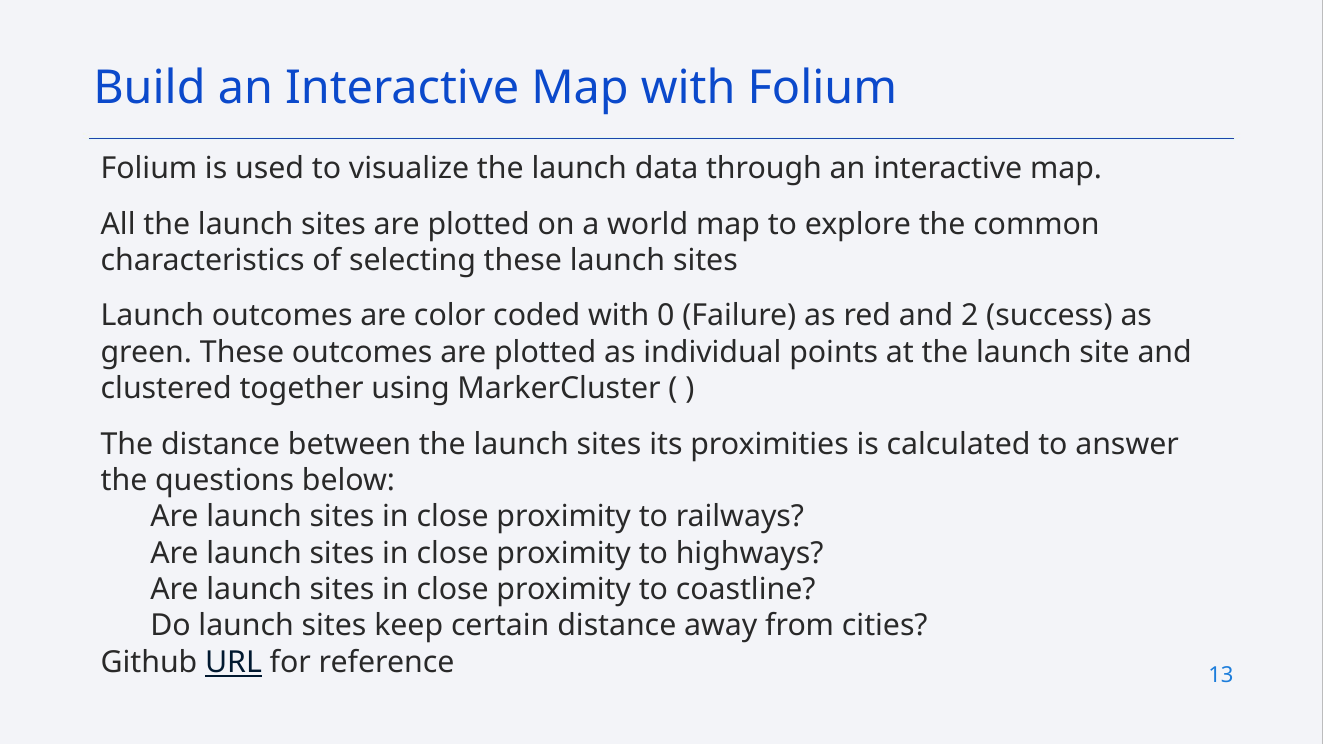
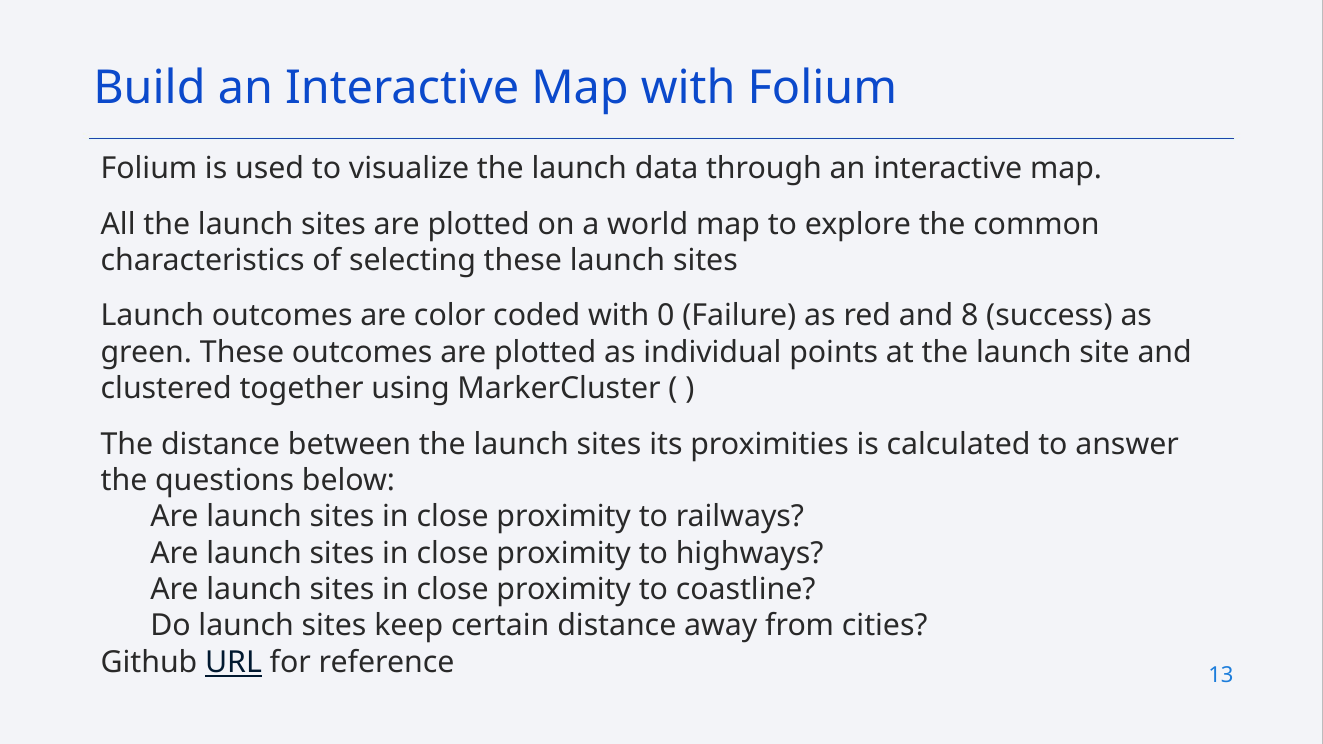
2: 2 -> 8
